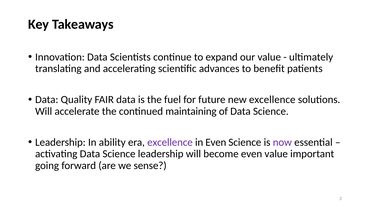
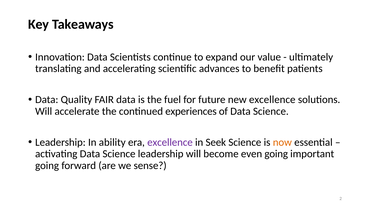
maintaining: maintaining -> experiences
in Even: Even -> Seek
now colour: purple -> orange
even value: value -> going
